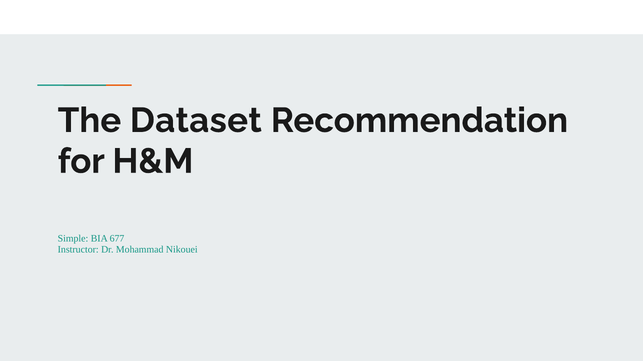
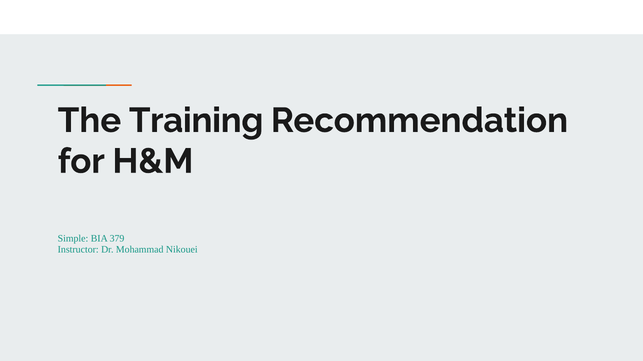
Dataset: Dataset -> Training
677: 677 -> 379
